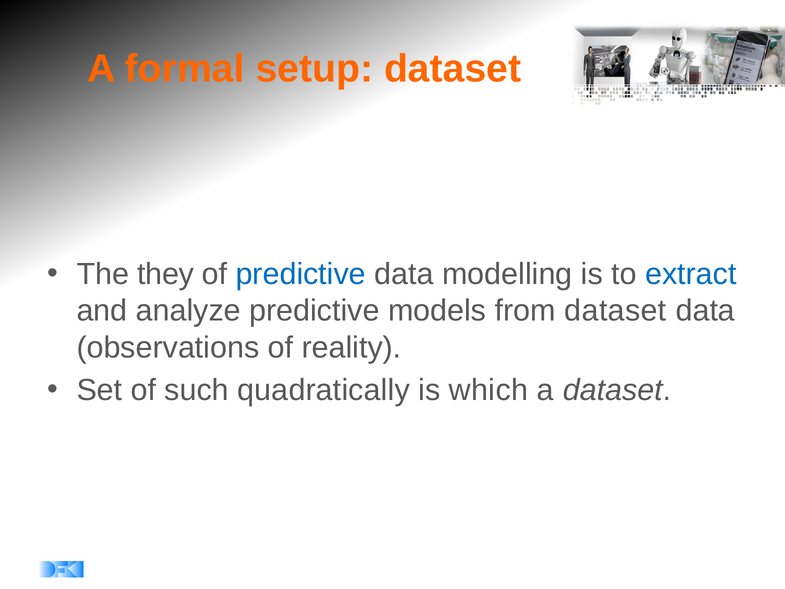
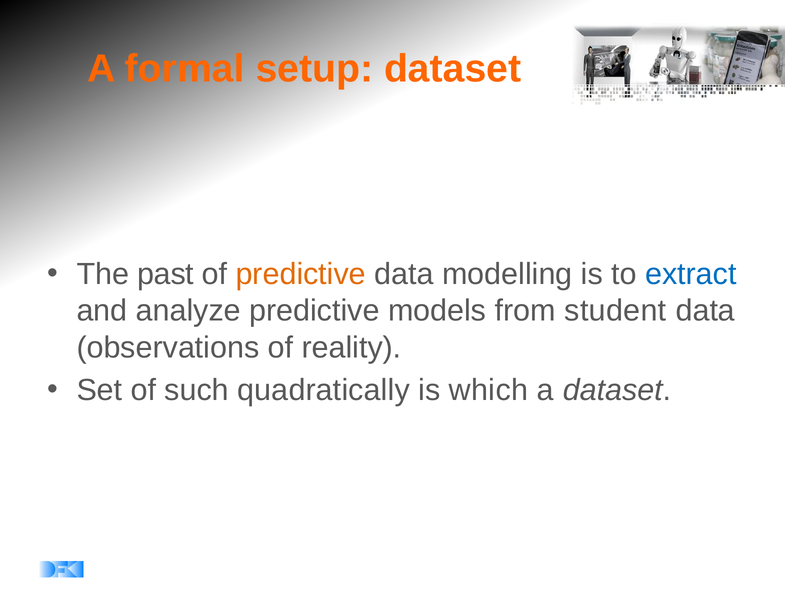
they: they -> past
predictive at (301, 274) colour: blue -> orange
from dataset: dataset -> student
